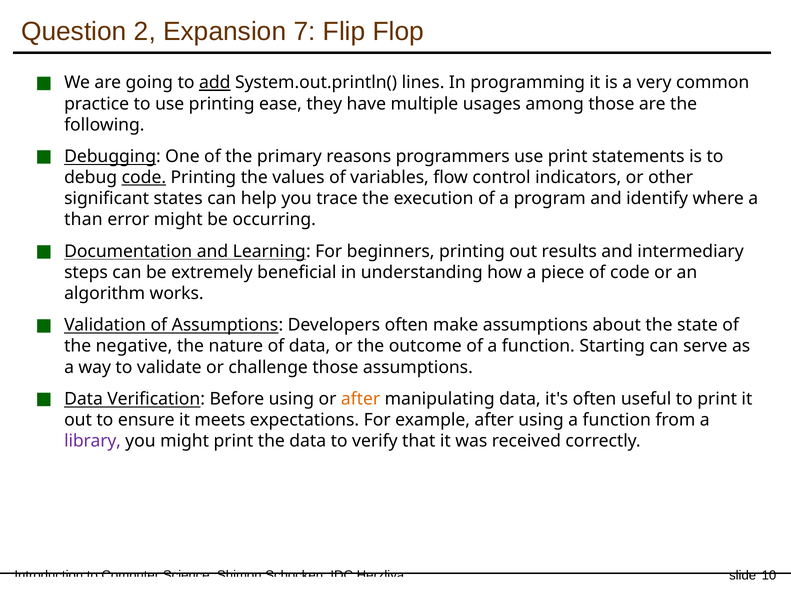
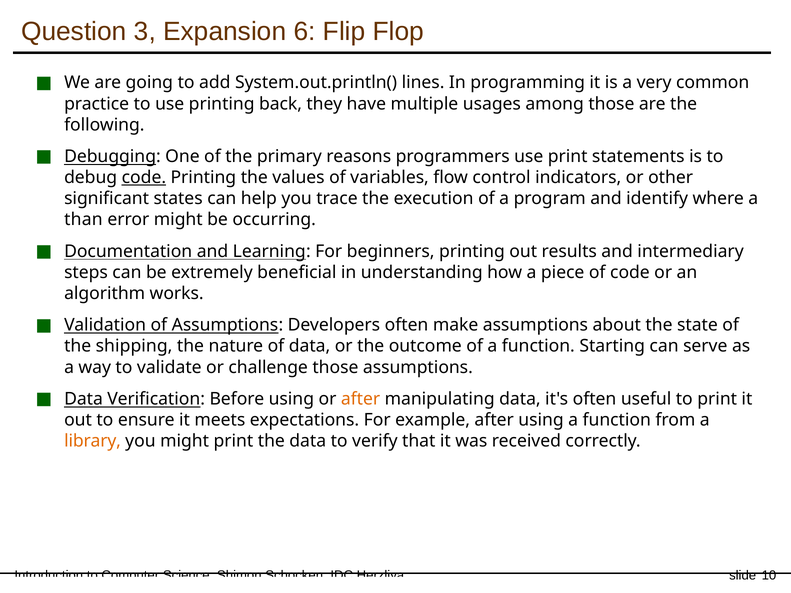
2: 2 -> 3
7: 7 -> 6
add underline: present -> none
ease: ease -> back
negative: negative -> shipping
library colour: purple -> orange
